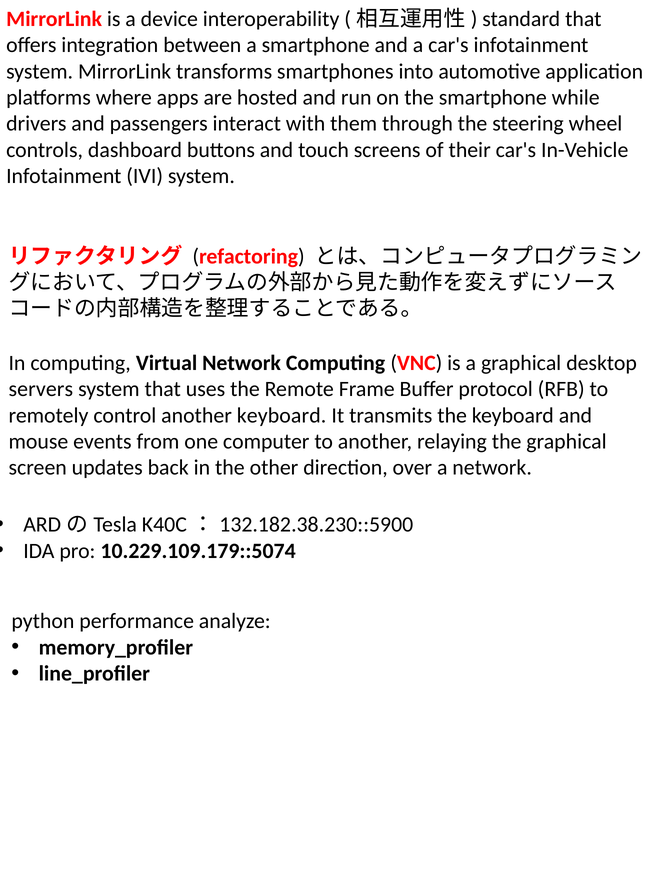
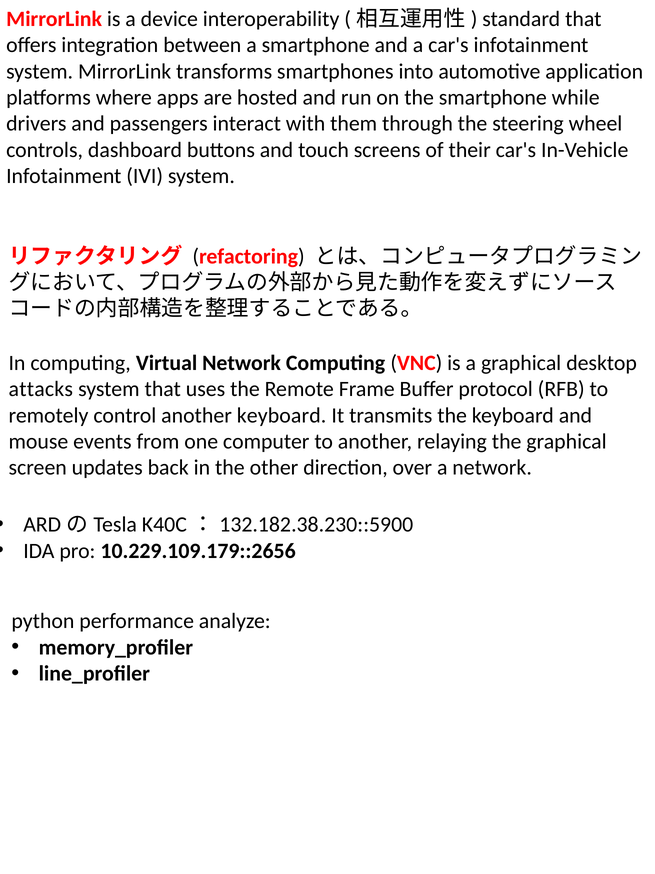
servers: servers -> attacks
10.229.109.179::5074: 10.229.109.179::5074 -> 10.229.109.179::2656
